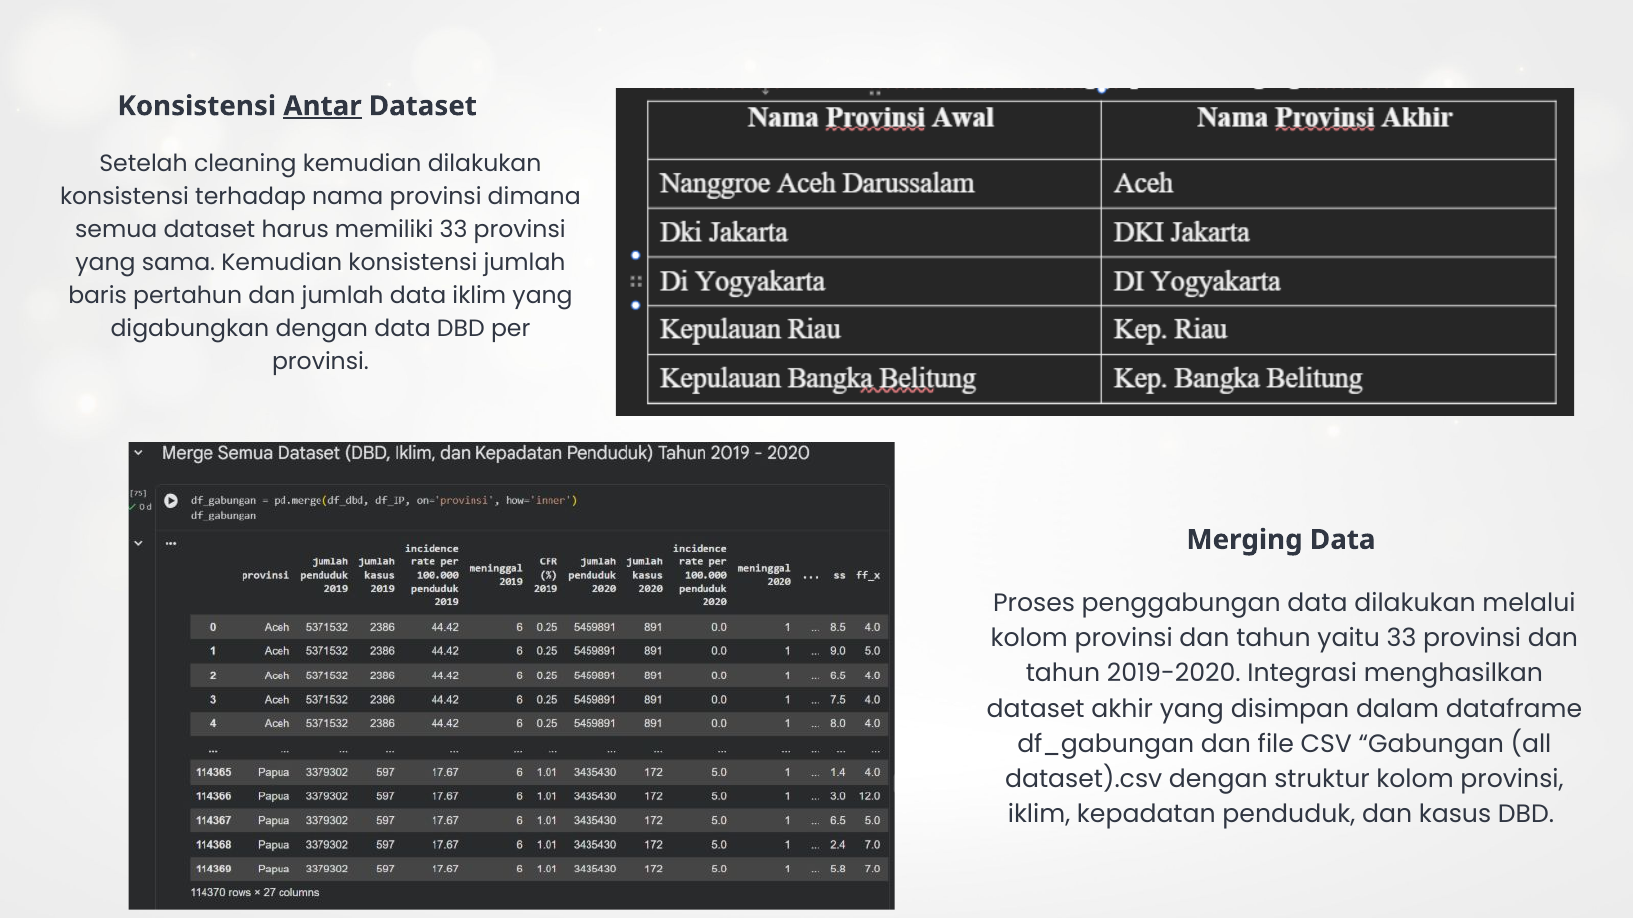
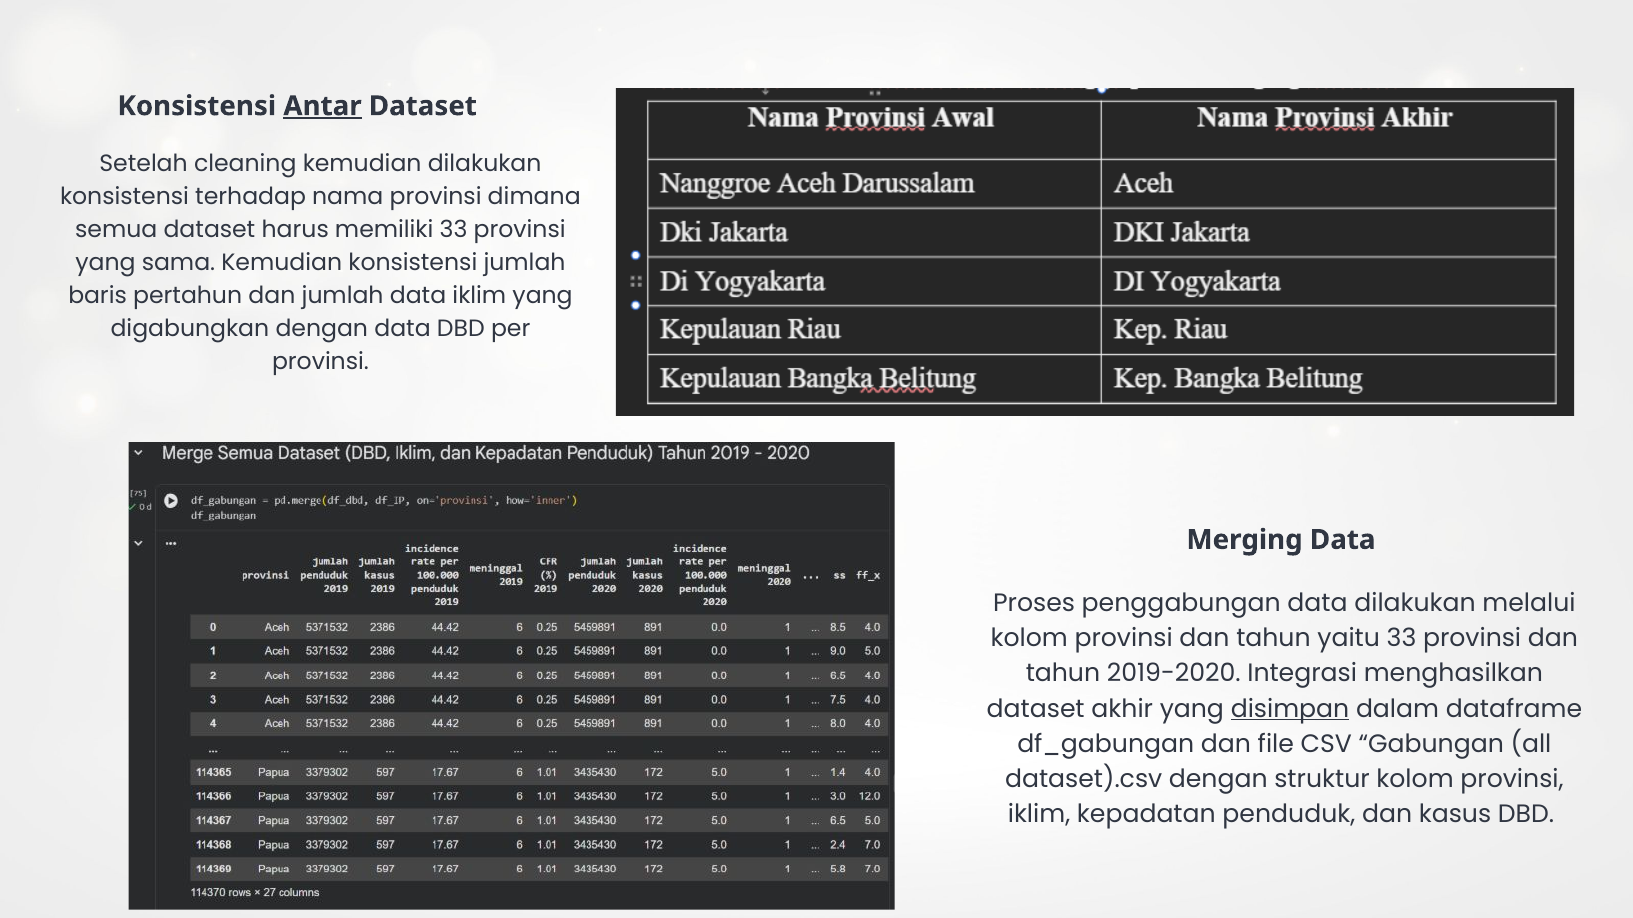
disimpan underline: none -> present
